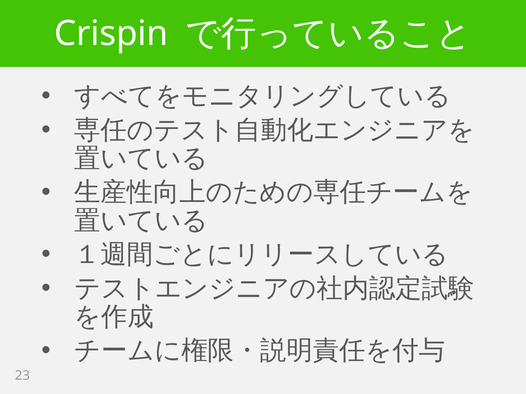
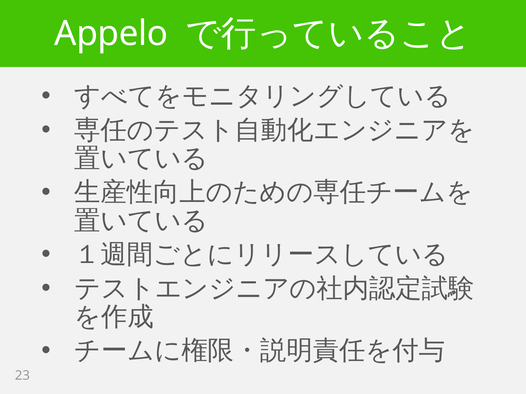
Crispin: Crispin -> Appelo
